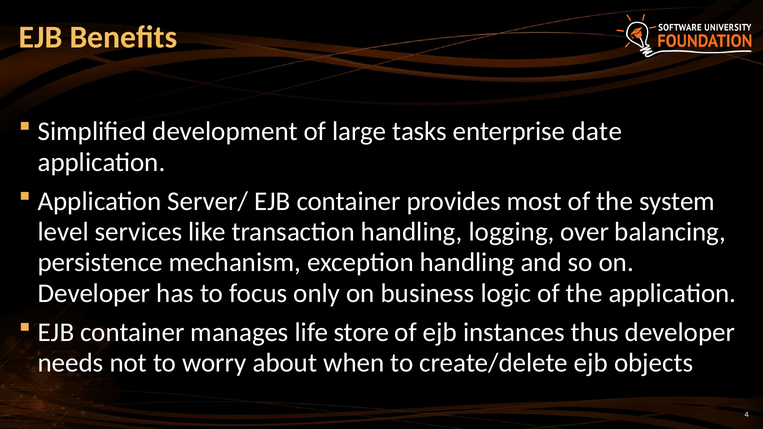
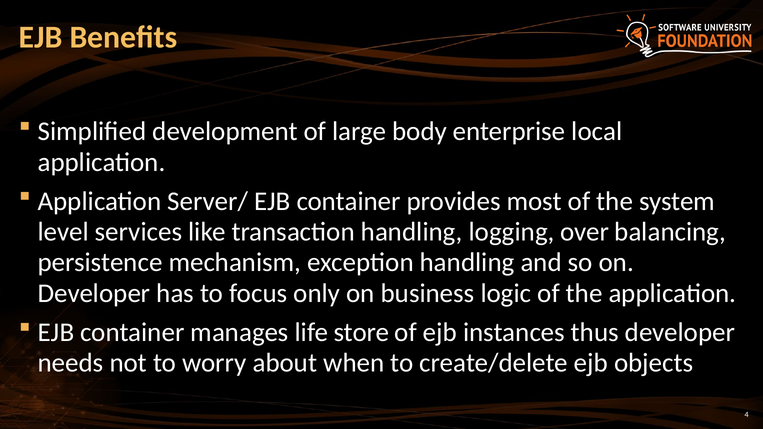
tasks: tasks -> body
date: date -> local
